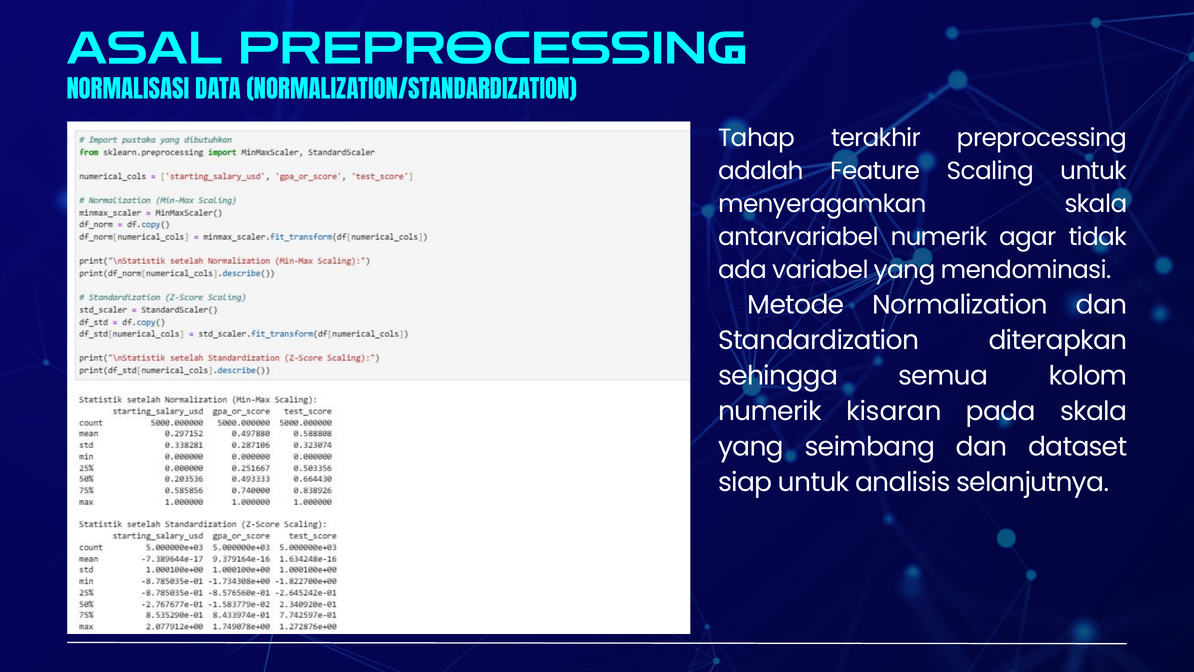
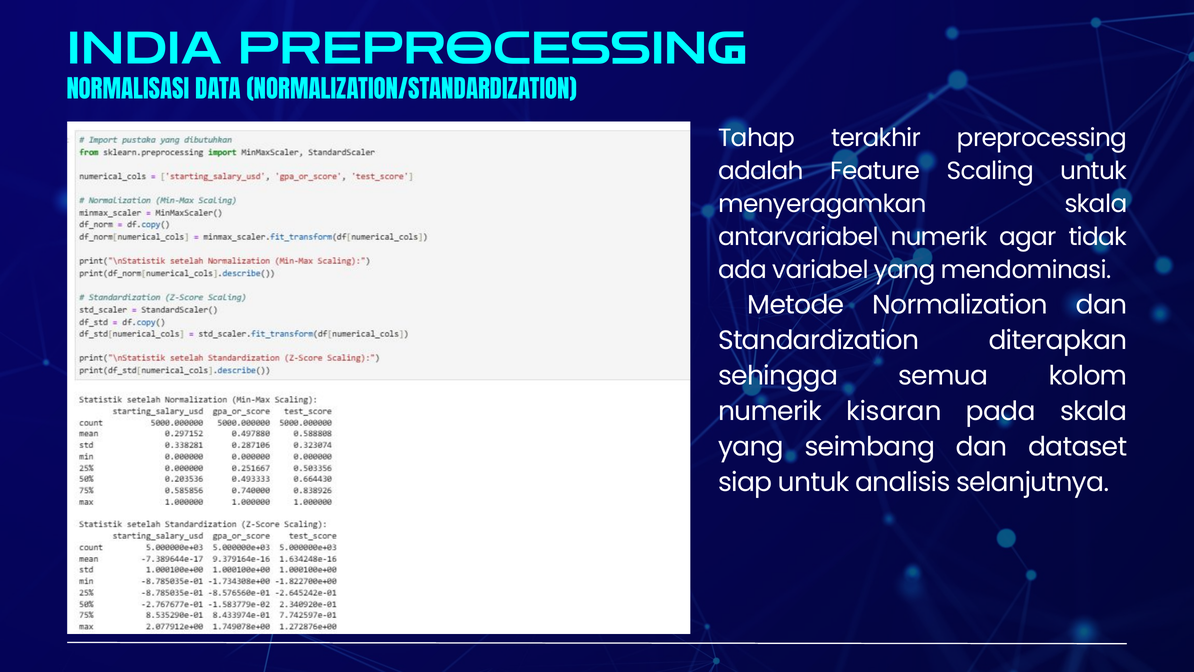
ASAL: ASAL -> INDIA
